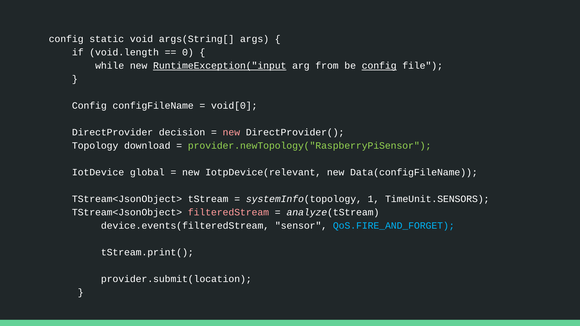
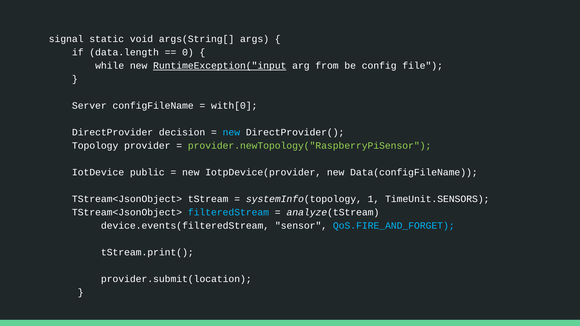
config at (66, 39): config -> signal
void.length: void.length -> data.length
config at (379, 66) underline: present -> none
Config at (89, 106): Config -> Server
void[0: void[0 -> with[0
new at (231, 132) colour: pink -> light blue
download: download -> provider
global: global -> public
IotpDevice(relevant: IotpDevice(relevant -> IotpDevice(provider
filteredStream colour: pink -> light blue
